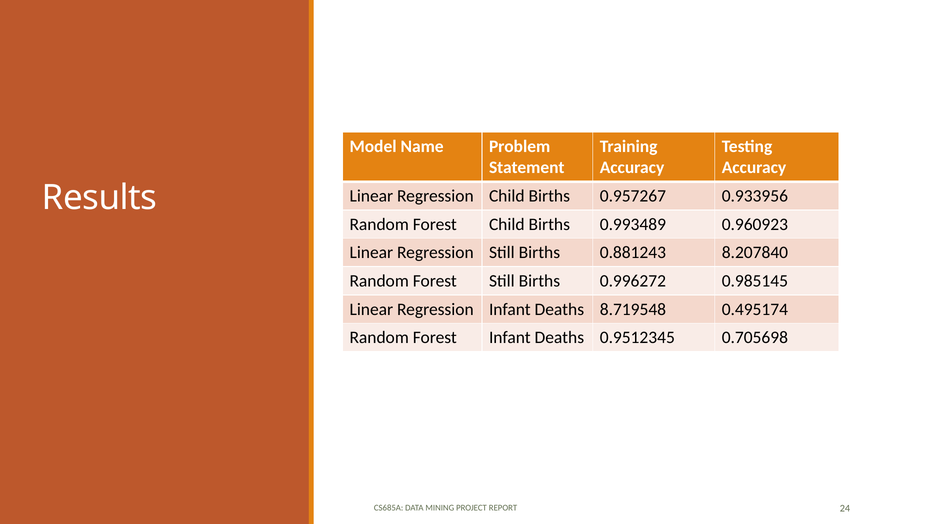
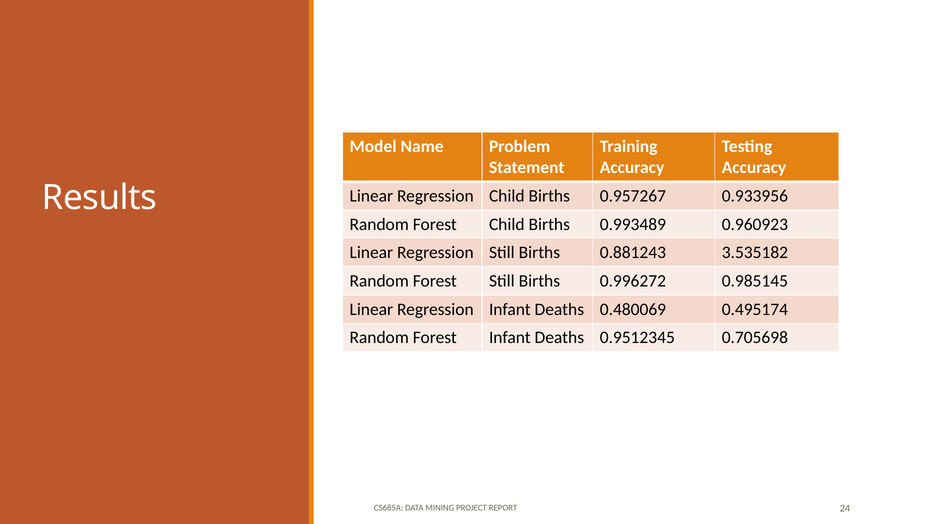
8.207840: 8.207840 -> 3.535182
8.719548: 8.719548 -> 0.480069
